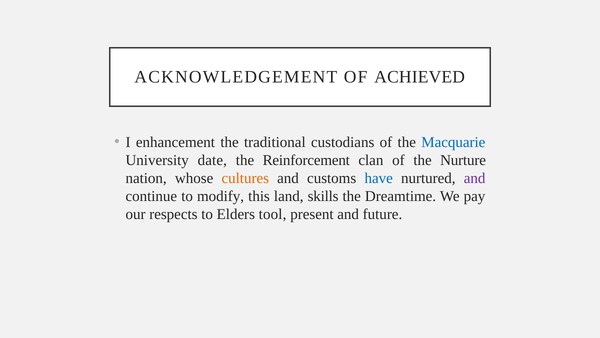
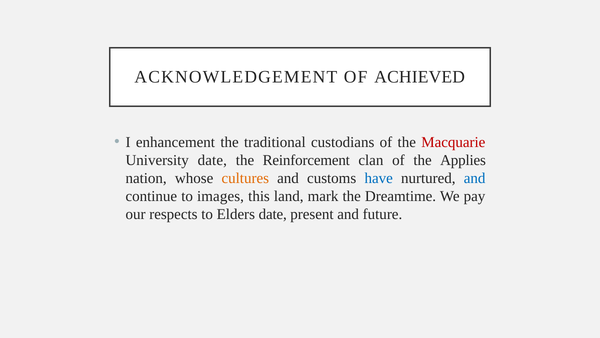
Macquarie colour: blue -> red
Nurture: Nurture -> Applies
and at (475, 178) colour: purple -> blue
modify: modify -> images
skills: skills -> mark
Elders tool: tool -> date
